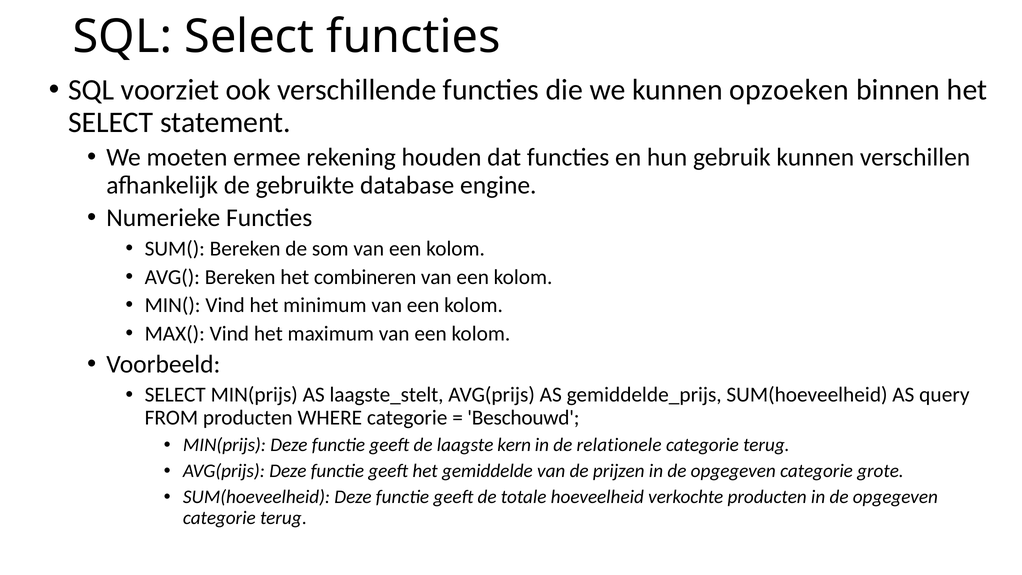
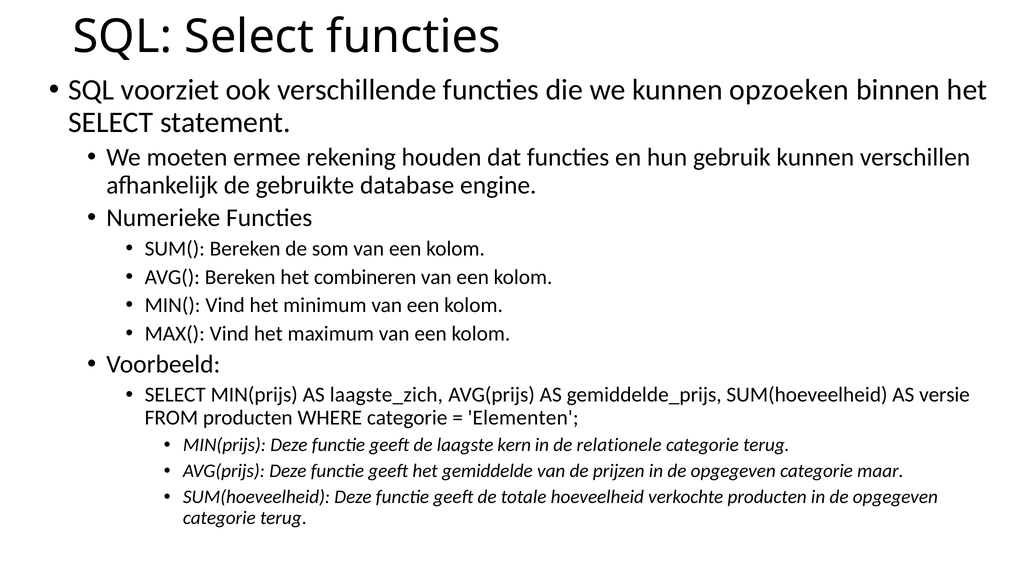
laagste_stelt: laagste_stelt -> laagste_zich
query: query -> versie
Beschouwd: Beschouwd -> Elementen
grote: grote -> maar
